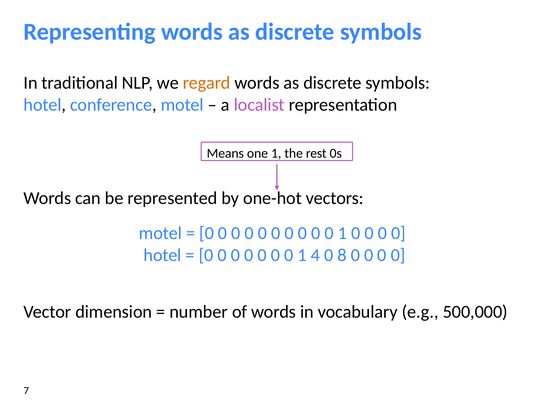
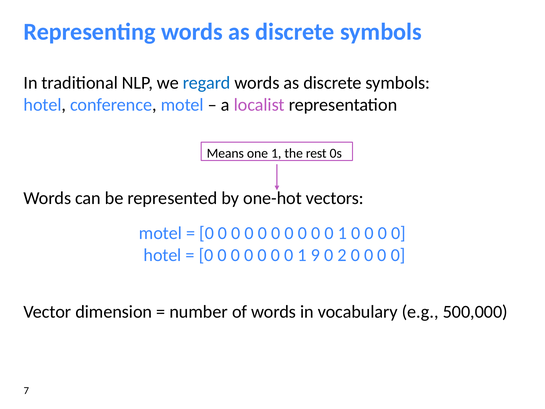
regard colour: orange -> blue
4: 4 -> 9
8: 8 -> 2
